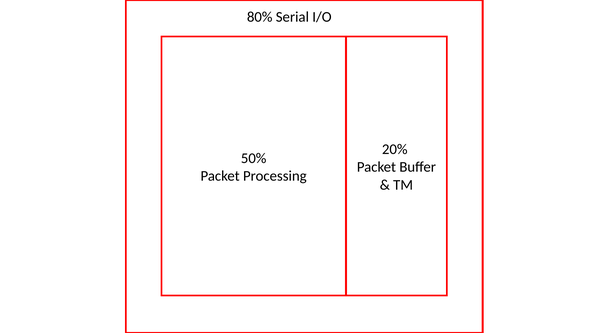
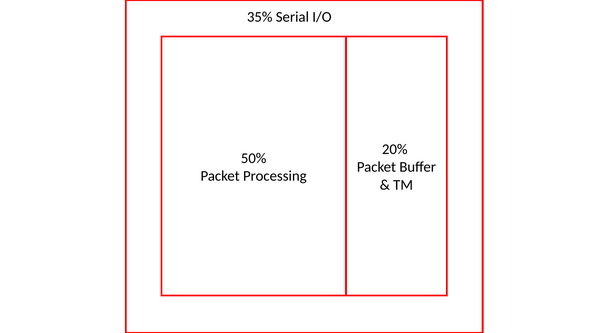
80%: 80% -> 35%
